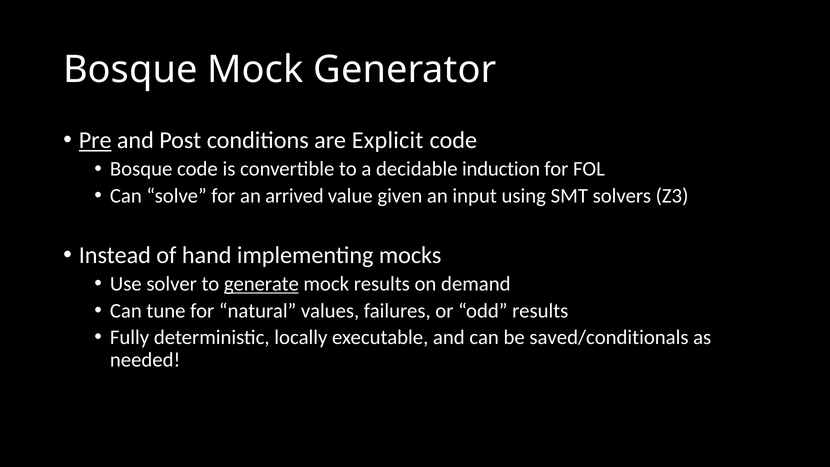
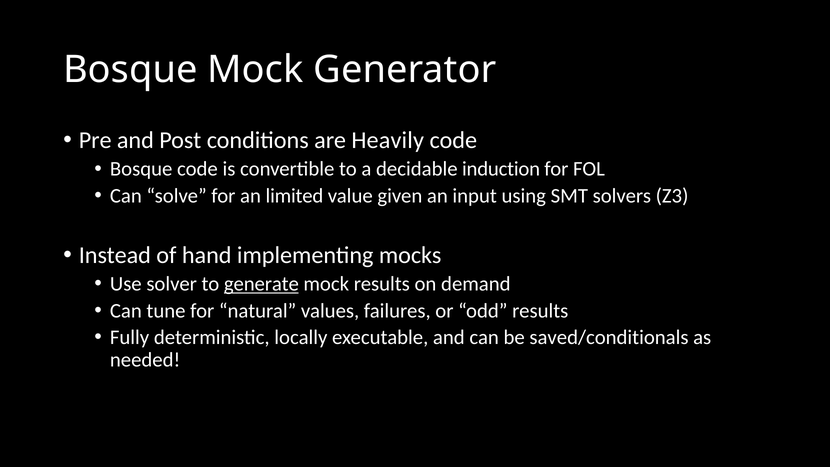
Pre underline: present -> none
Explicit: Explicit -> Heavily
arrived: arrived -> limited
